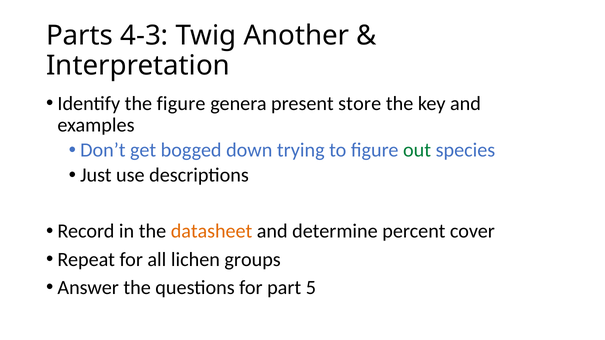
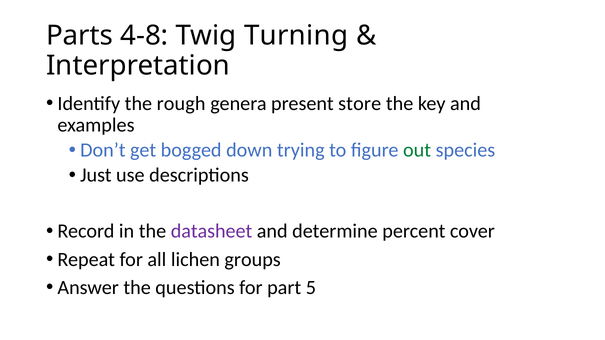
4-3: 4-3 -> 4-8
Another: Another -> Turning
the figure: figure -> rough
datasheet colour: orange -> purple
